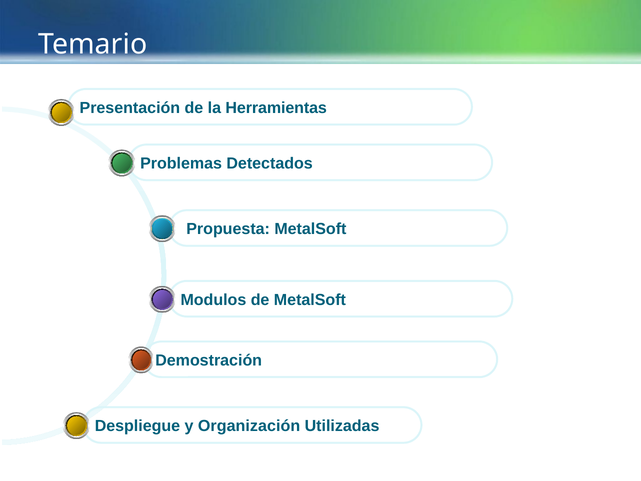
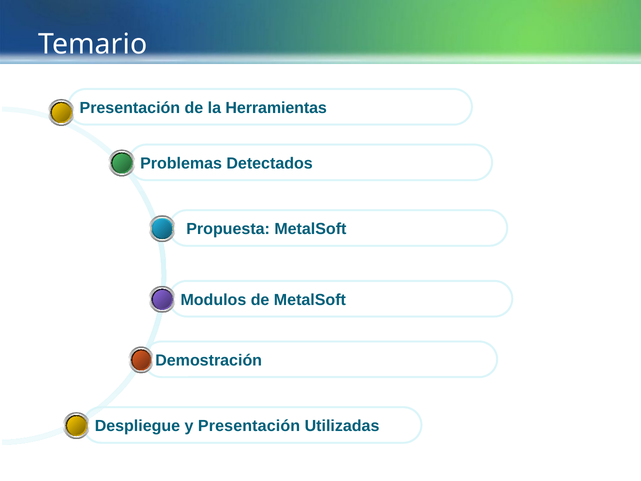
y Organización: Organización -> Presentación
